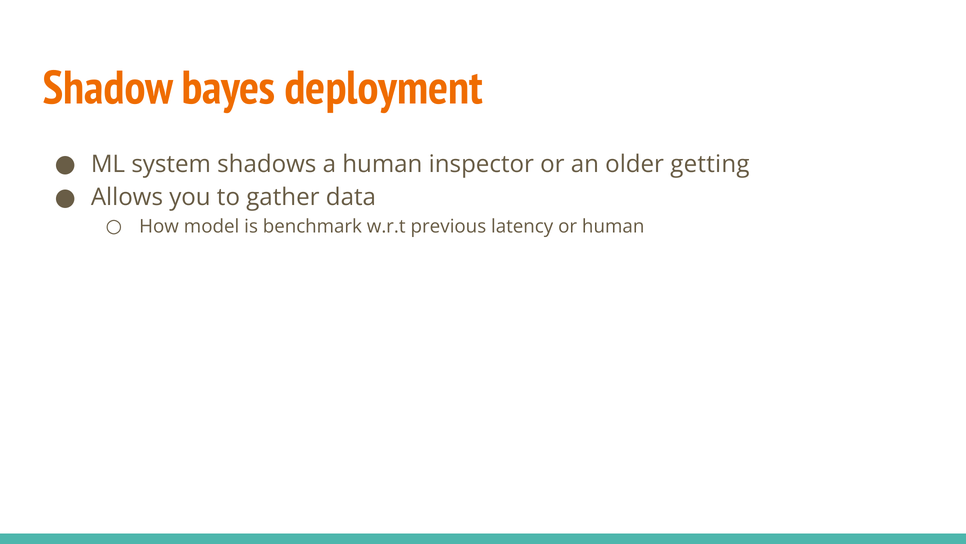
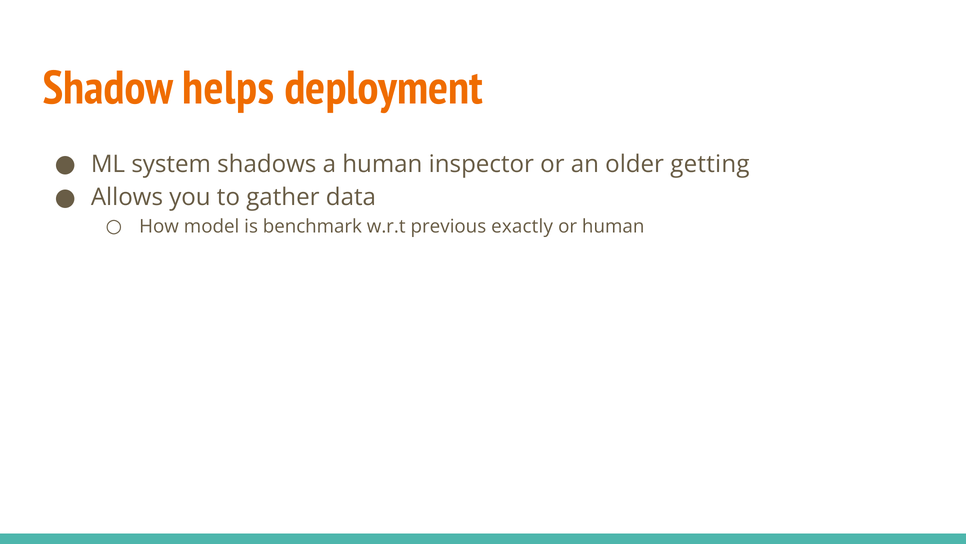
bayes: bayes -> helps
latency: latency -> exactly
